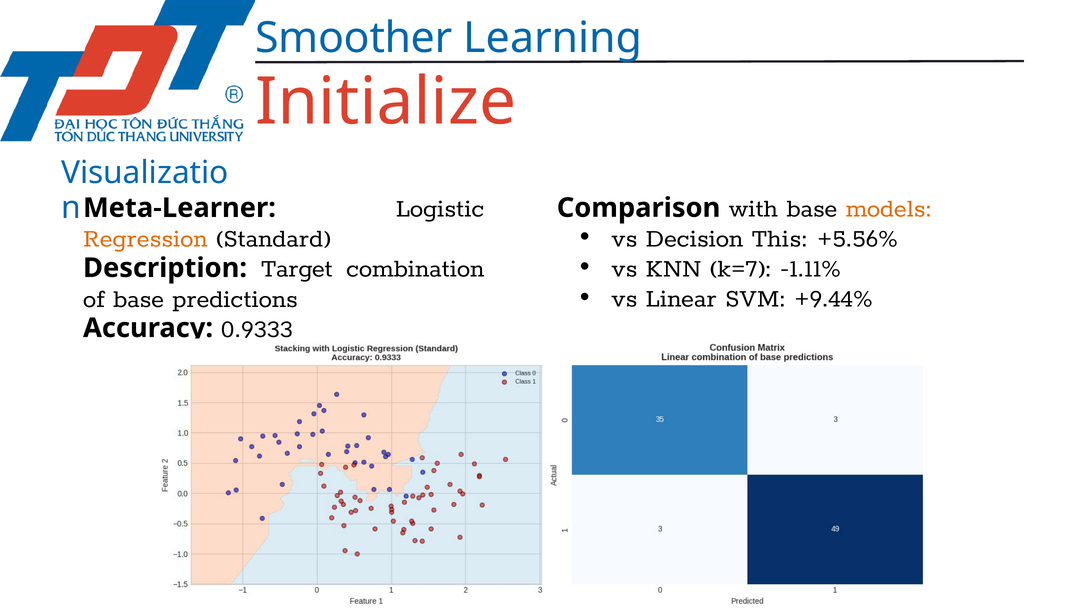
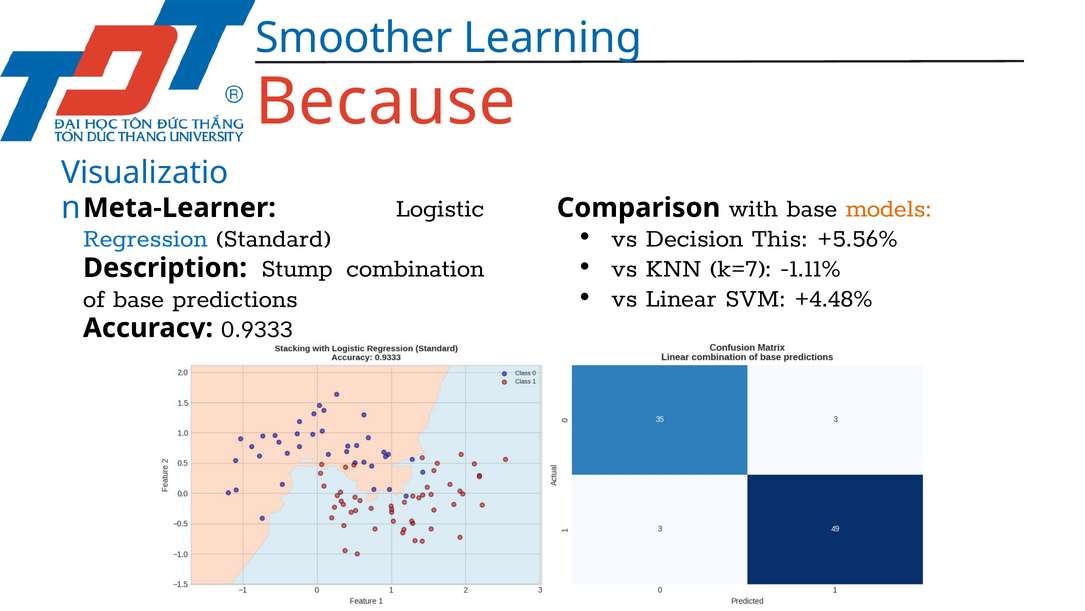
Initialize: Initialize -> Because
Regression colour: orange -> blue
Target: Target -> Stump
+9.44%: +9.44% -> +4.48%
